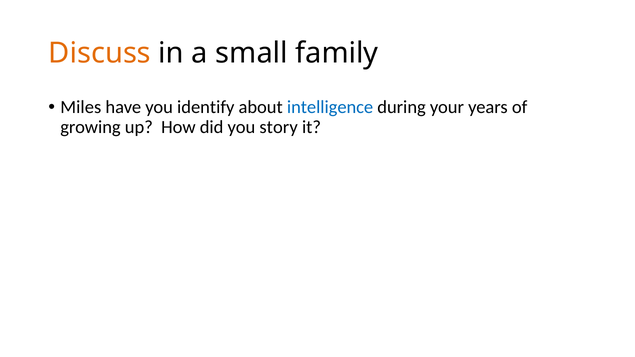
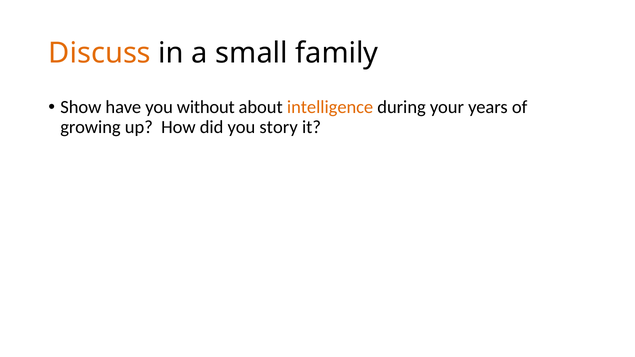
Miles: Miles -> Show
identify: identify -> without
intelligence colour: blue -> orange
